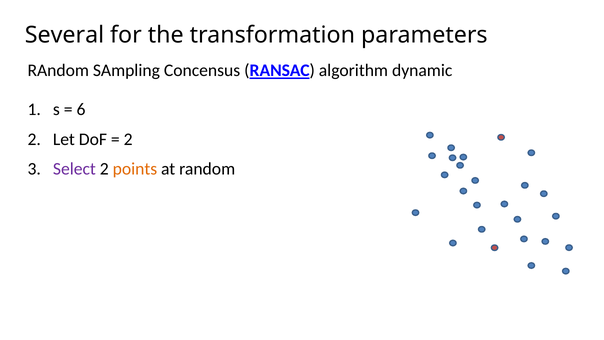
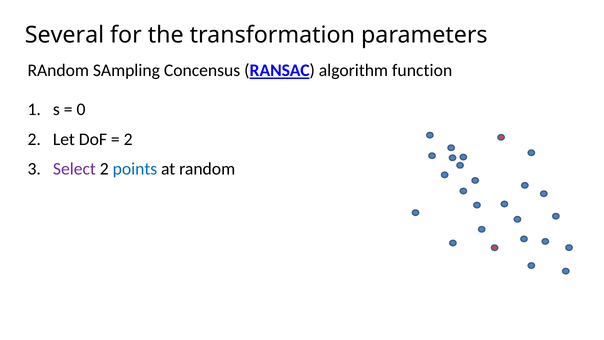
dynamic: dynamic -> function
6: 6 -> 0
points colour: orange -> blue
